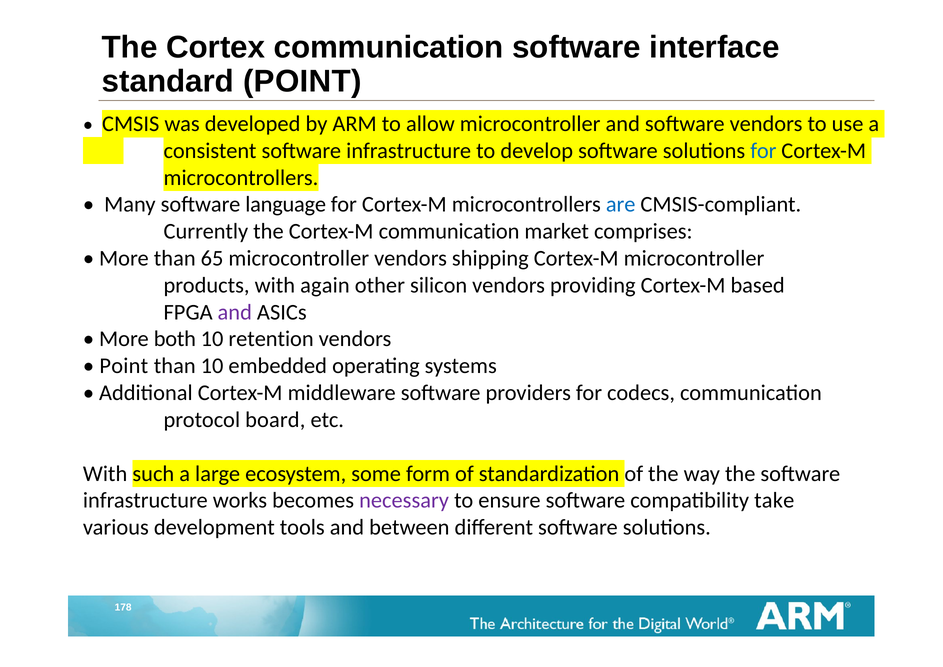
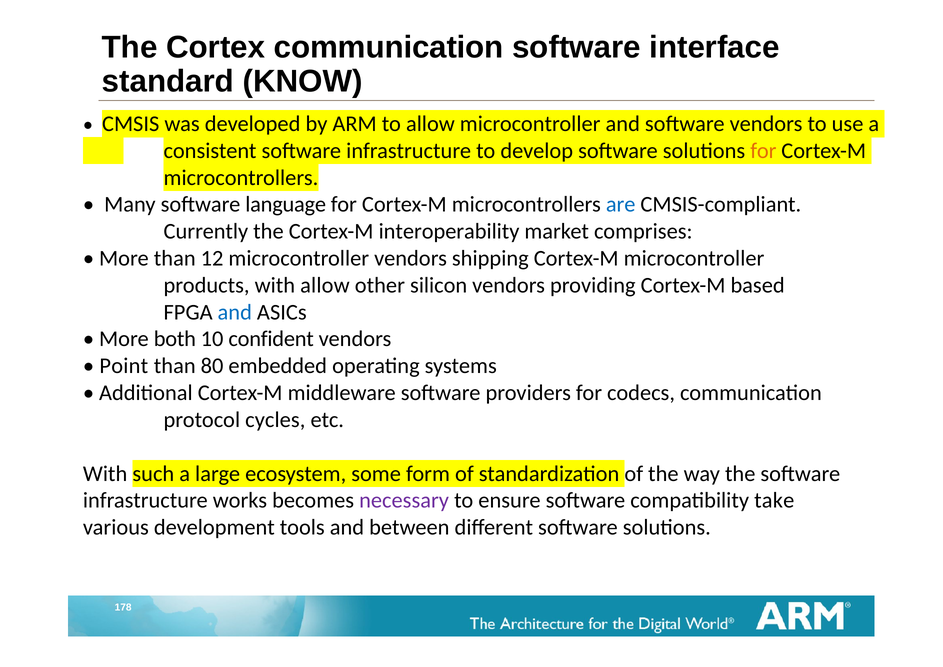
standard POINT: POINT -> KNOW
for at (763, 151) colour: blue -> orange
Cortex-M communication: communication -> interoperability
65: 65 -> 12
with again: again -> allow
and at (235, 312) colour: purple -> blue
retention: retention -> confident
than 10: 10 -> 80
board: board -> cycles
